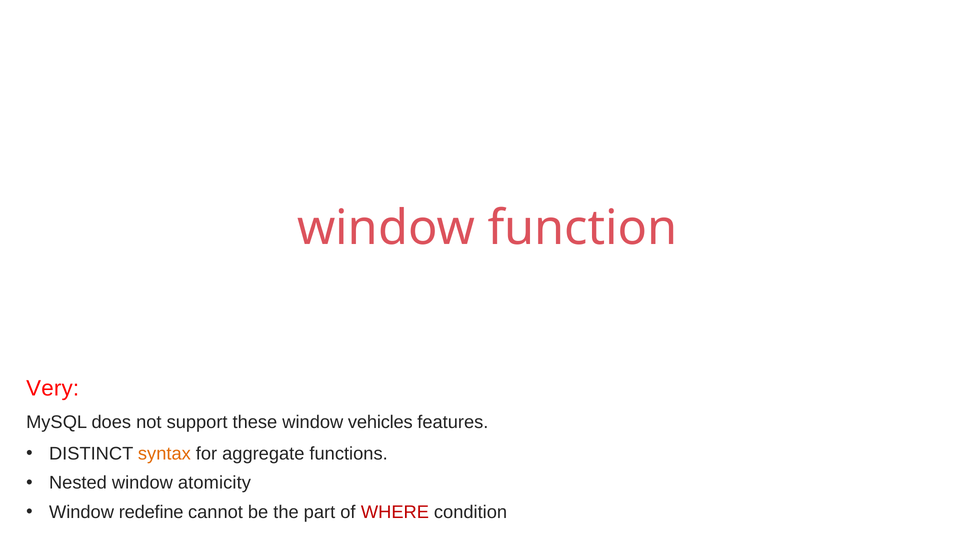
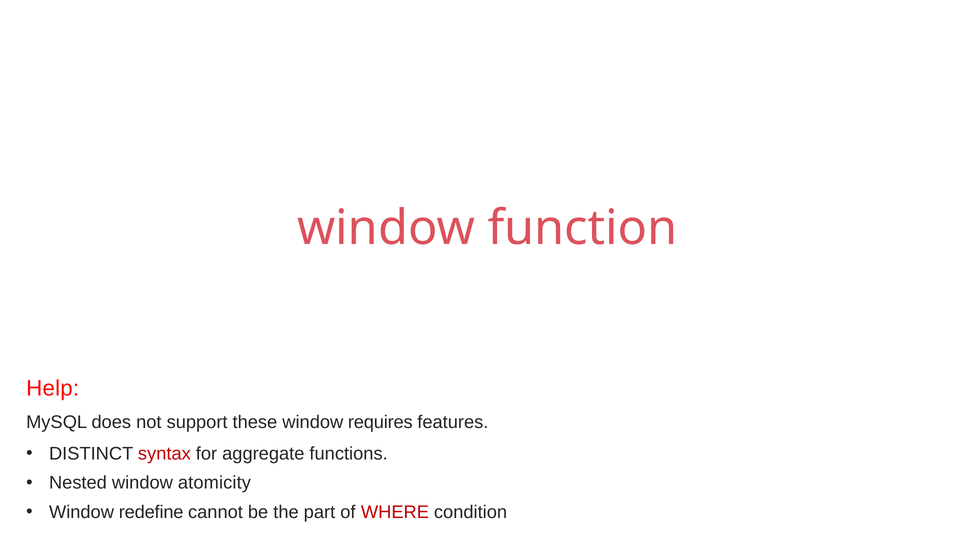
Very: Very -> Help
vehicles: vehicles -> requires
syntax colour: orange -> red
